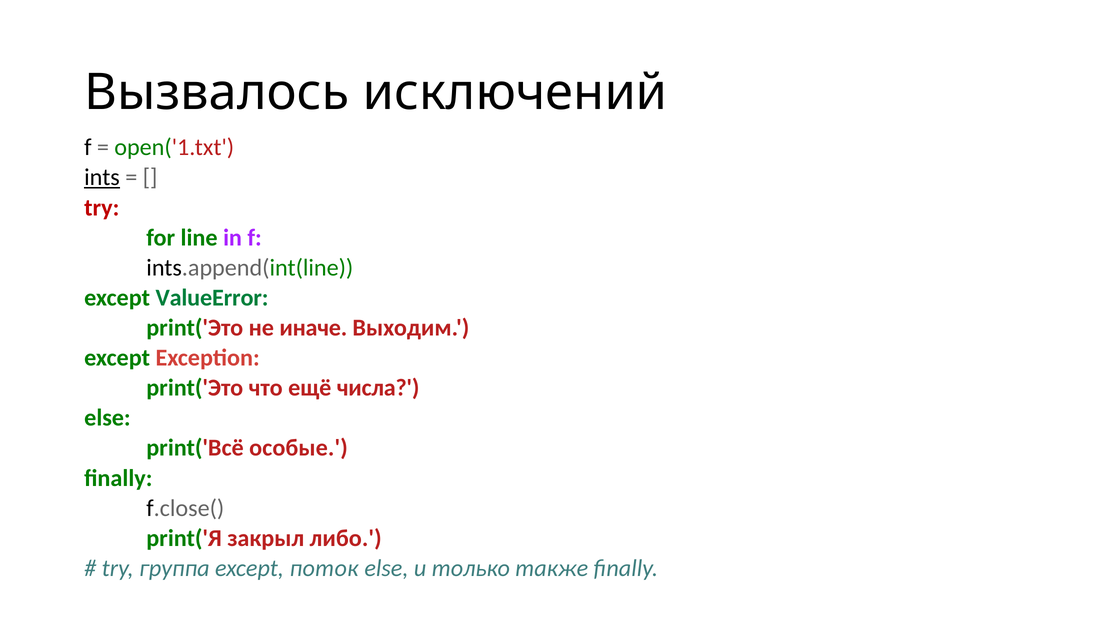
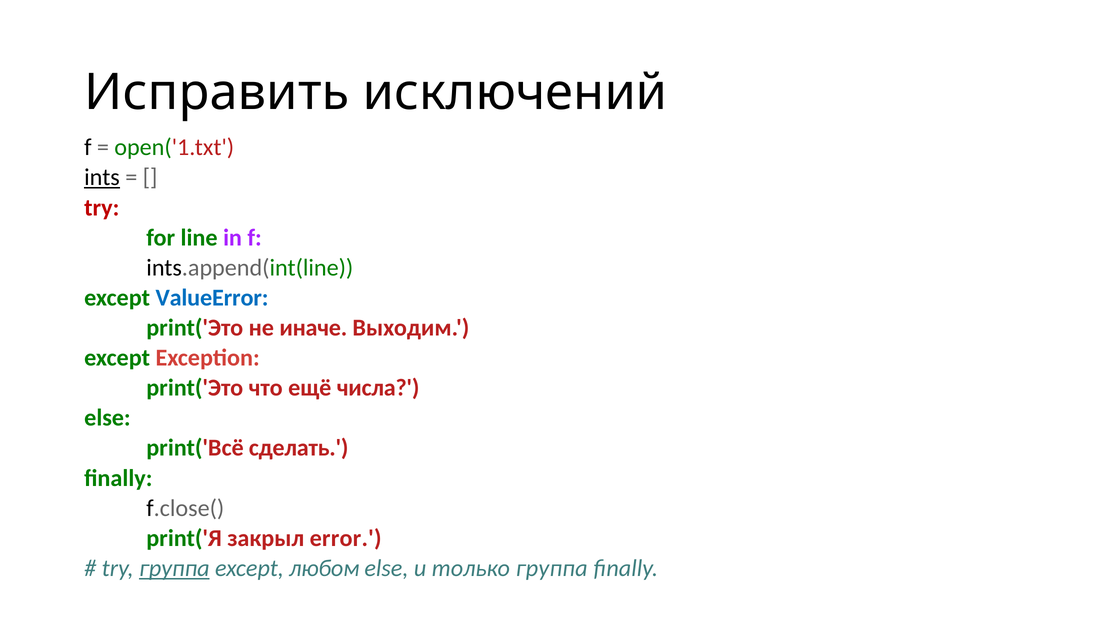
Вызвалось: Вызвалось -> Исправить
ValueError colour: green -> blue
особые: особые -> сделать
либо: либо -> error
группа at (174, 569) underline: none -> present
поток: поток -> любом
только также: также -> группа
